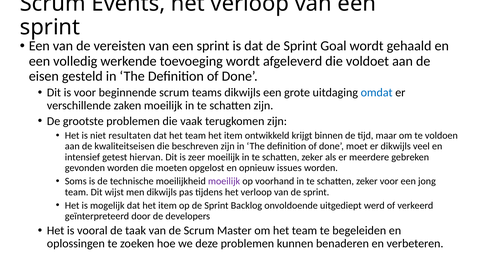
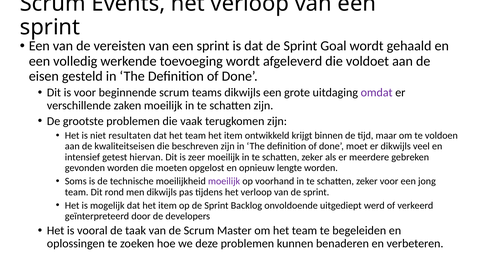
omdat colour: blue -> purple
issues: issues -> lengte
wijst: wijst -> rond
